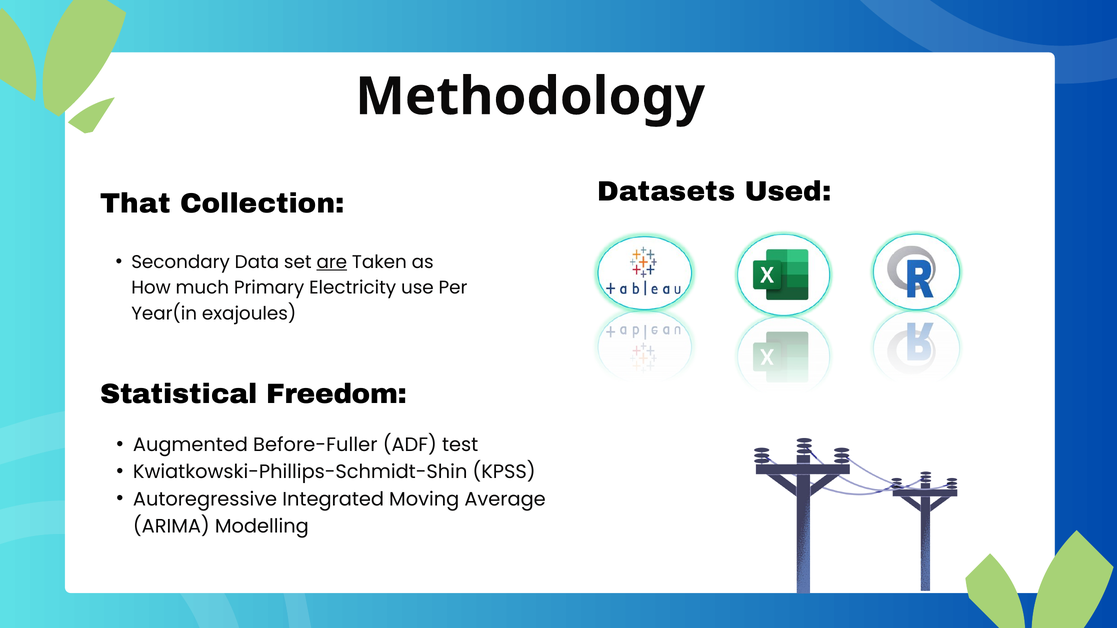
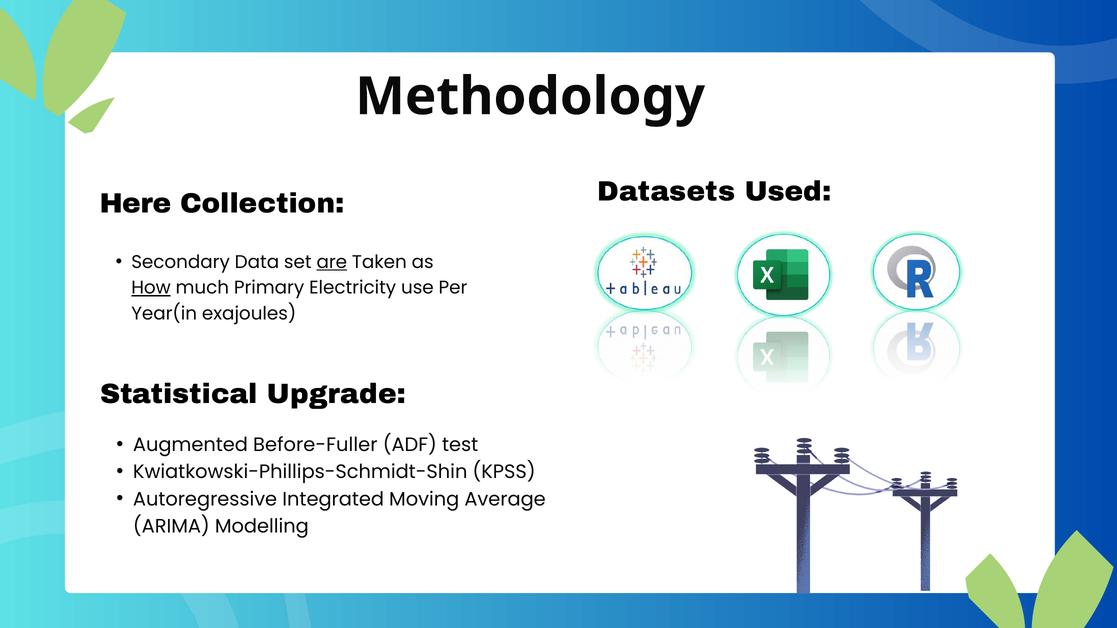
That: That -> Here
How underline: none -> present
Freedom: Freedom -> Upgrade
